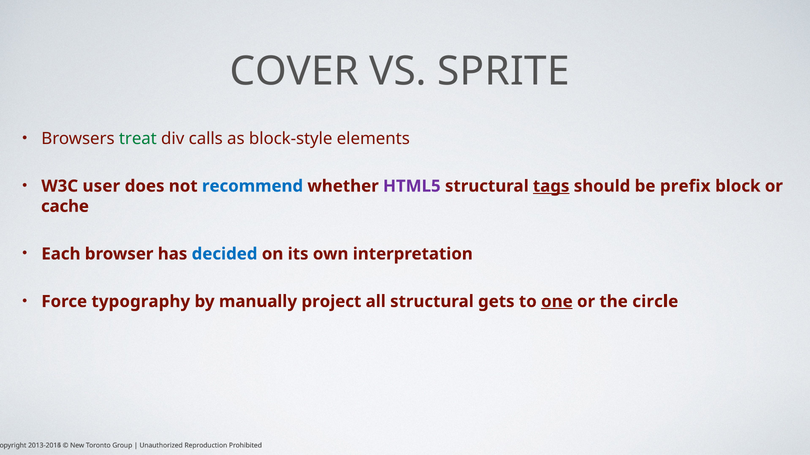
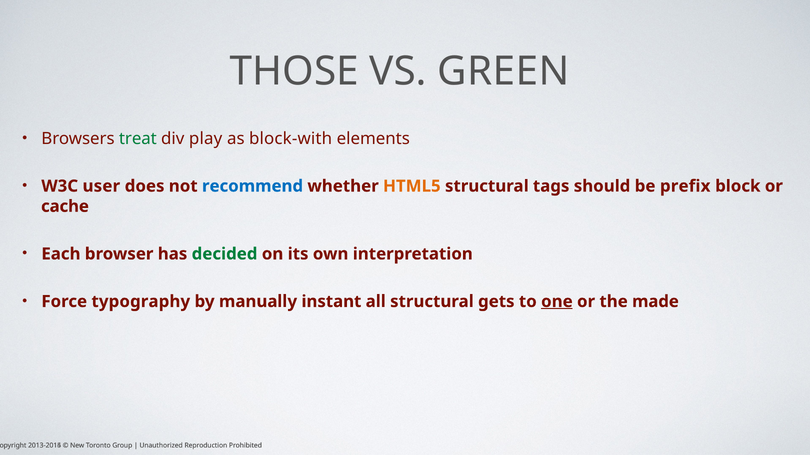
COVER: COVER -> THOSE
SPRITE: SPRITE -> GREEN
calls: calls -> play
block-style: block-style -> block-with
HTML5 colour: purple -> orange
tags underline: present -> none
decided colour: blue -> green
project: project -> instant
circle: circle -> made
